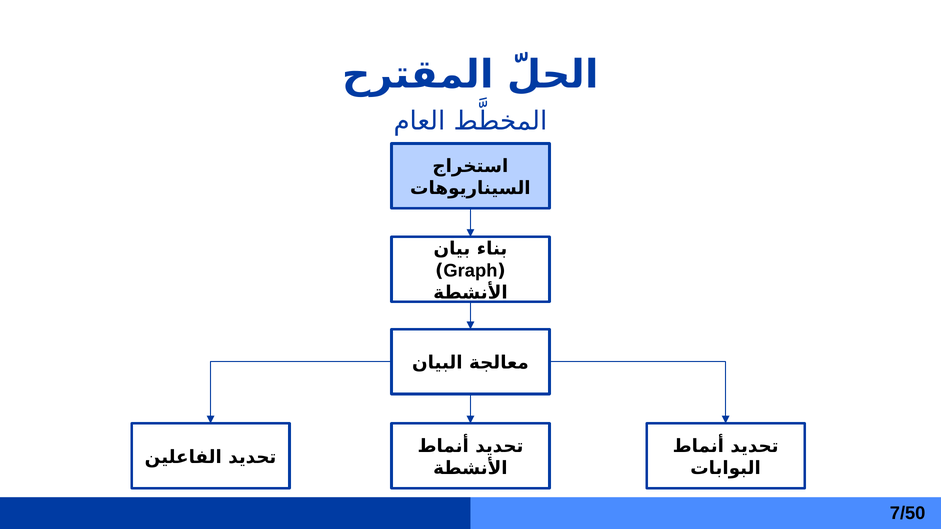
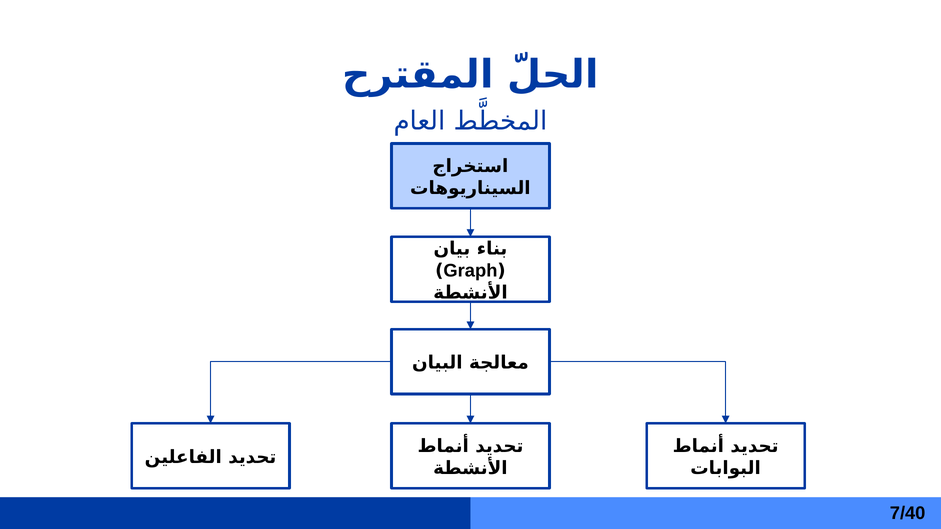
7/50: 7/50 -> 7/40
